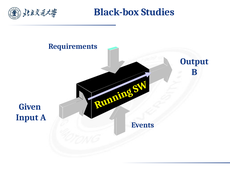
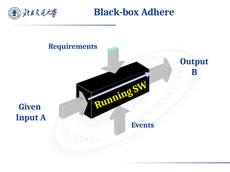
Studies: Studies -> Adhere
